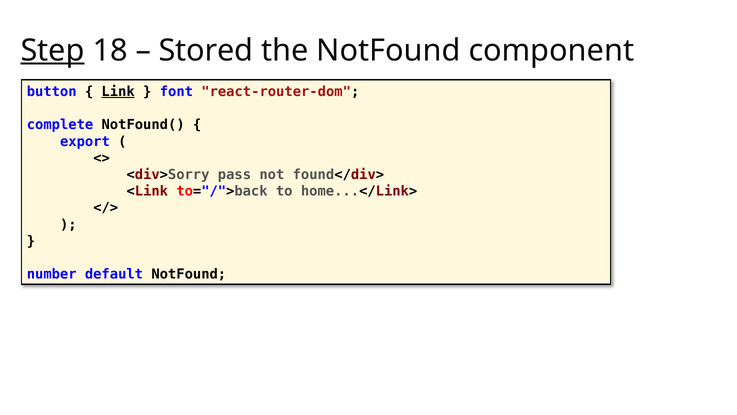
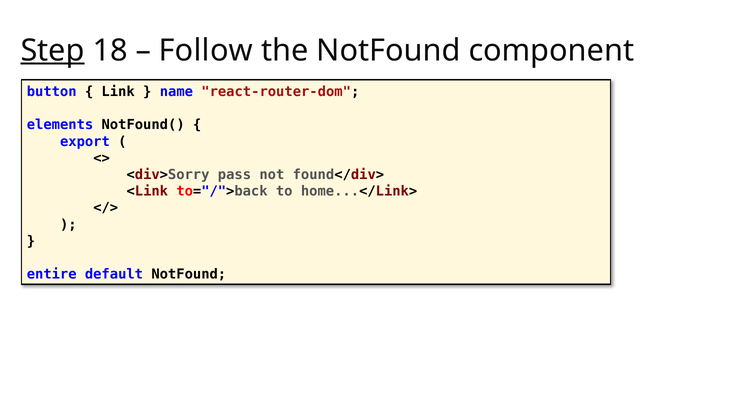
Stored: Stored -> Follow
Link underline: present -> none
font: font -> name
complete: complete -> elements
number: number -> entire
